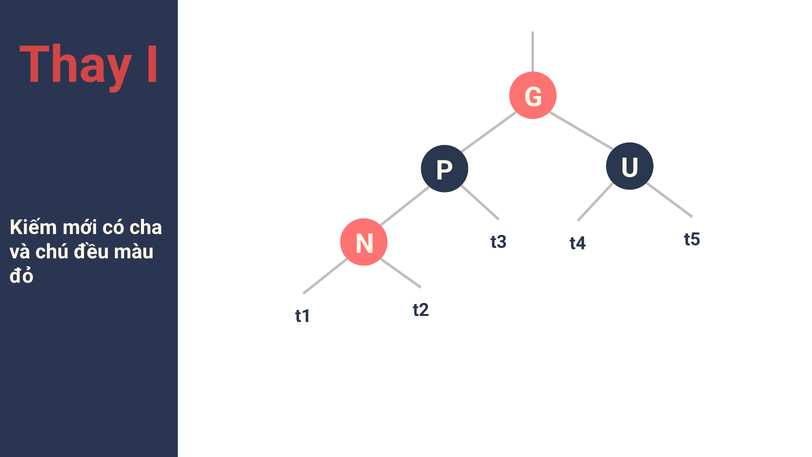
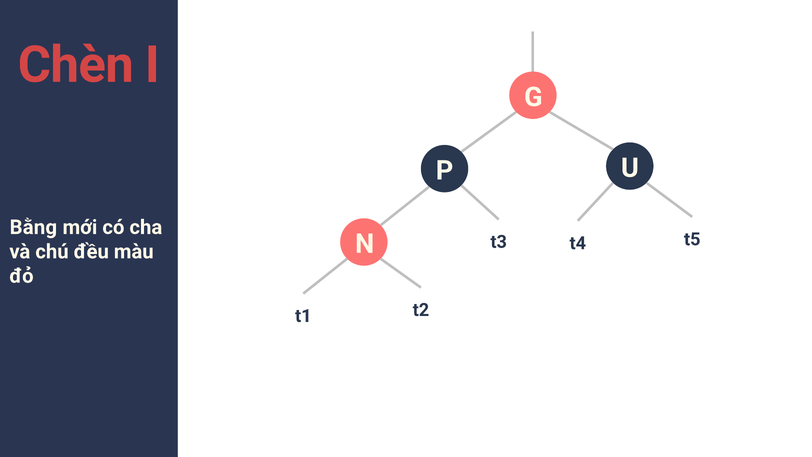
Thay: Thay -> Chèn
Kiếm: Kiếm -> Bằng
